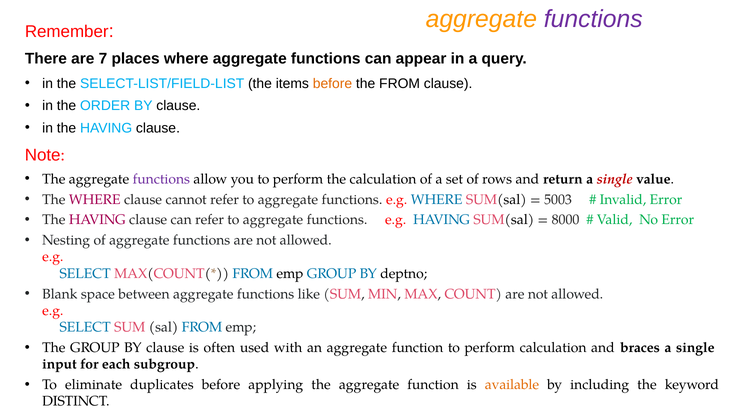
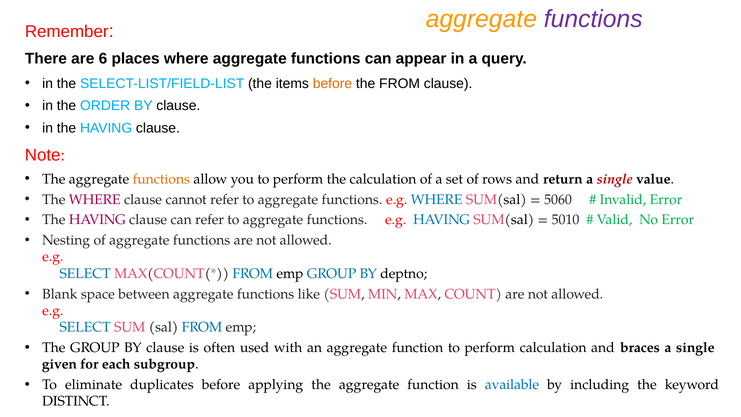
7: 7 -> 6
functions at (161, 179) colour: purple -> orange
5003: 5003 -> 5060
8000: 8000 -> 5010
input: input -> given
available colour: orange -> blue
